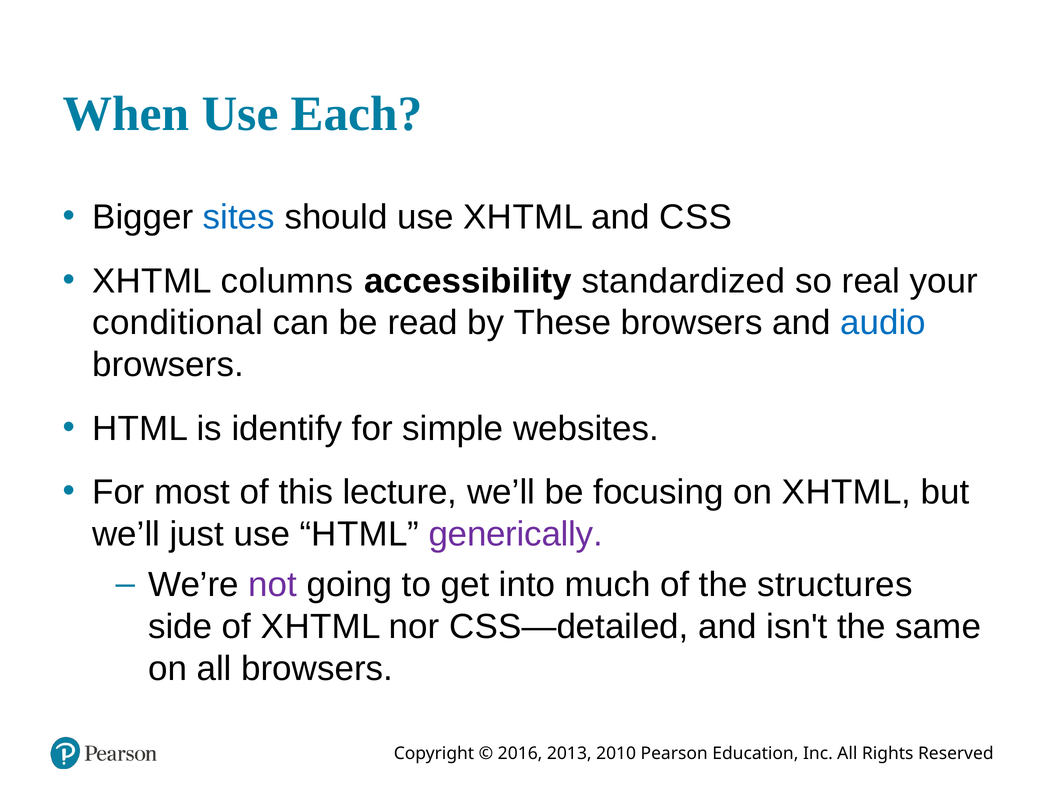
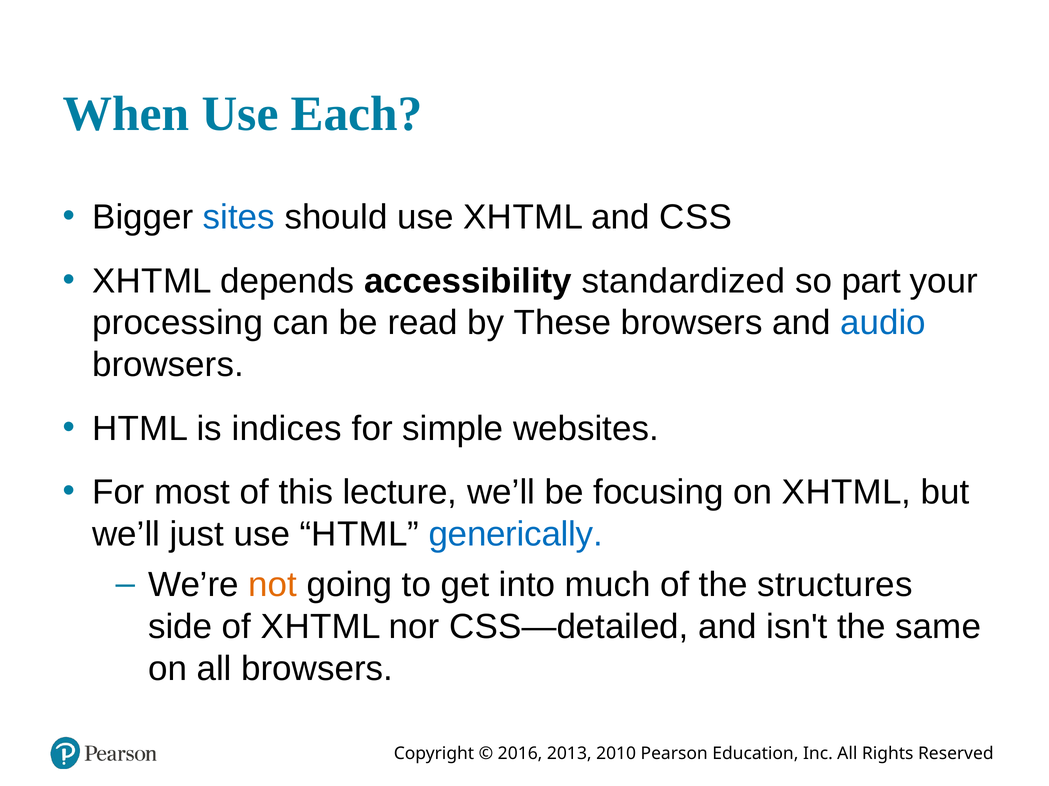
columns: columns -> depends
real: real -> part
conditional: conditional -> processing
identify: identify -> indices
generically colour: purple -> blue
not colour: purple -> orange
